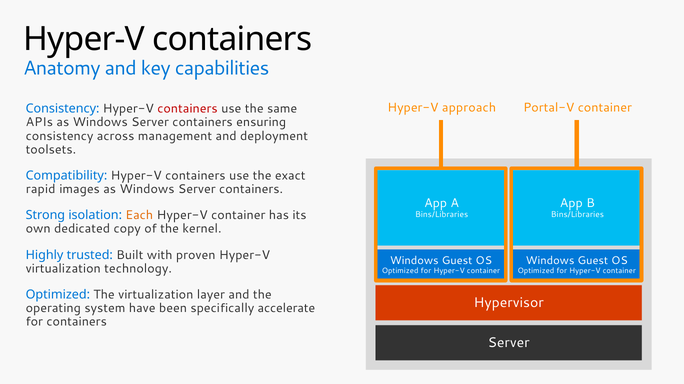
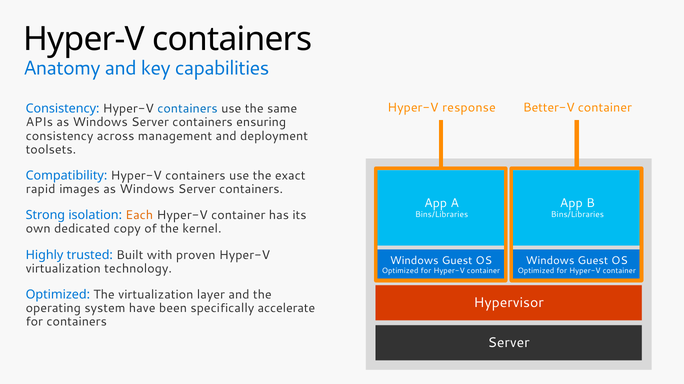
approach: approach -> response
Portal-V: Portal-V -> Better-V
containers at (188, 109) colour: red -> blue
